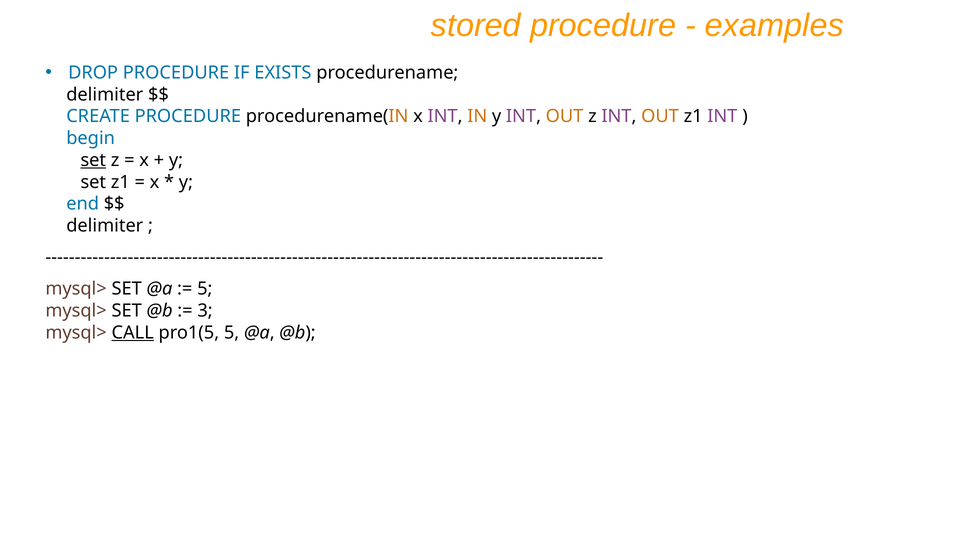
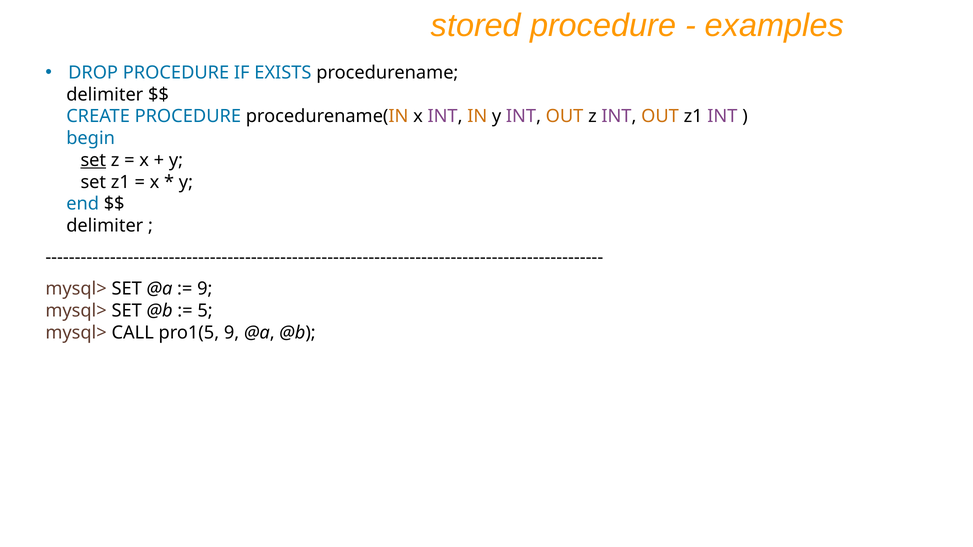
5 at (205, 289): 5 -> 9
3: 3 -> 5
CALL underline: present -> none
pro1(5 5: 5 -> 9
